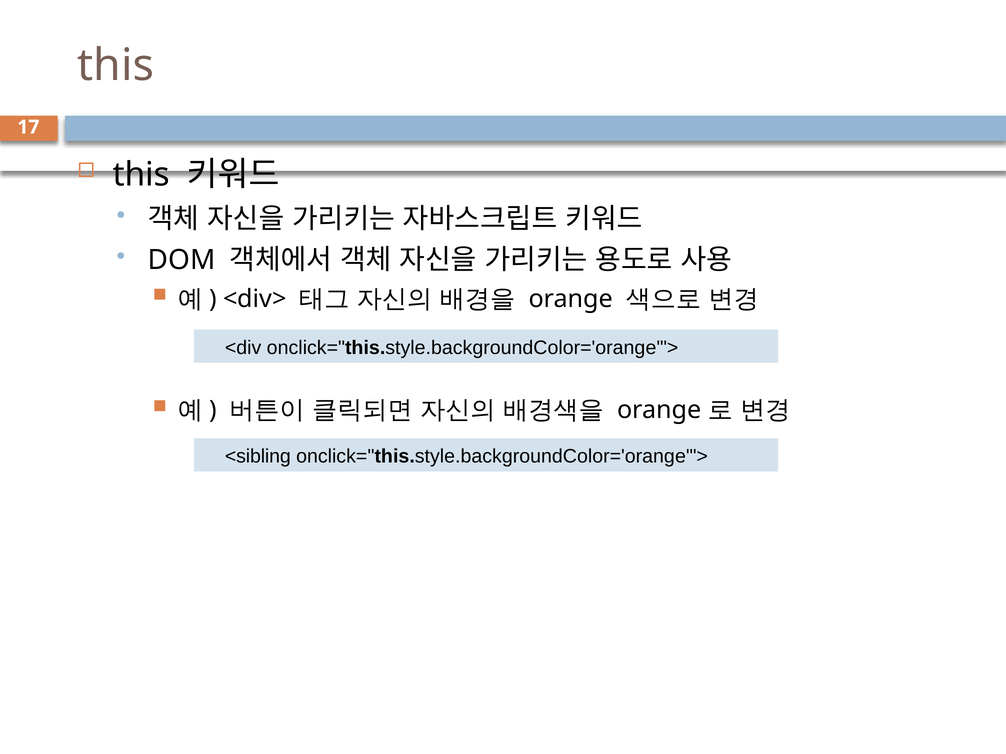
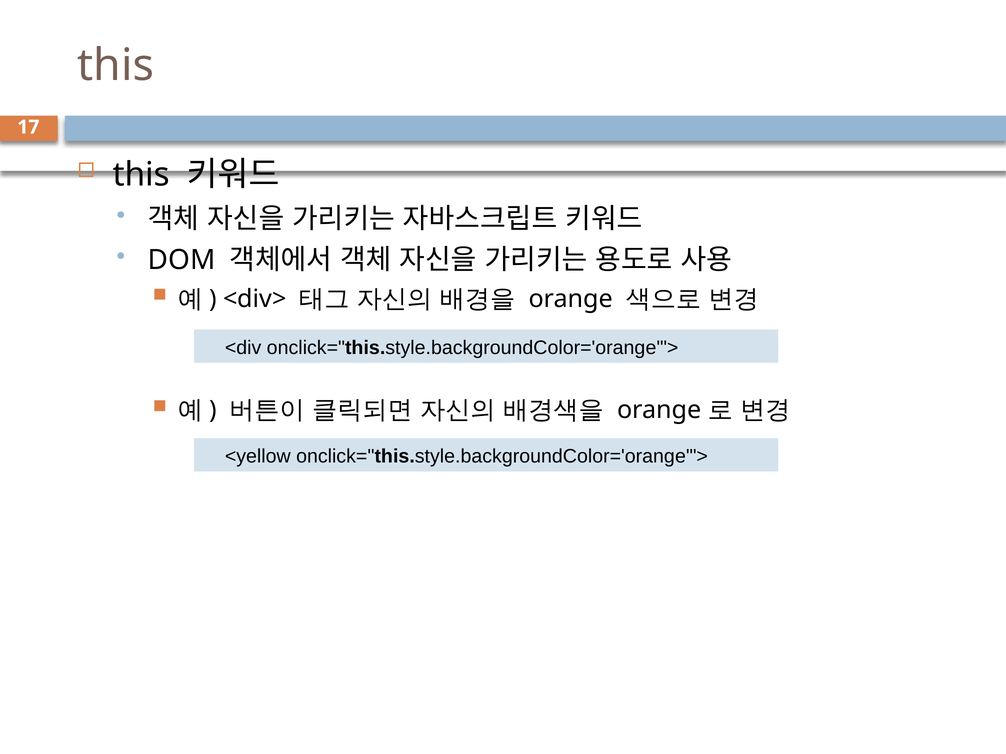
<sibling: <sibling -> <yellow
